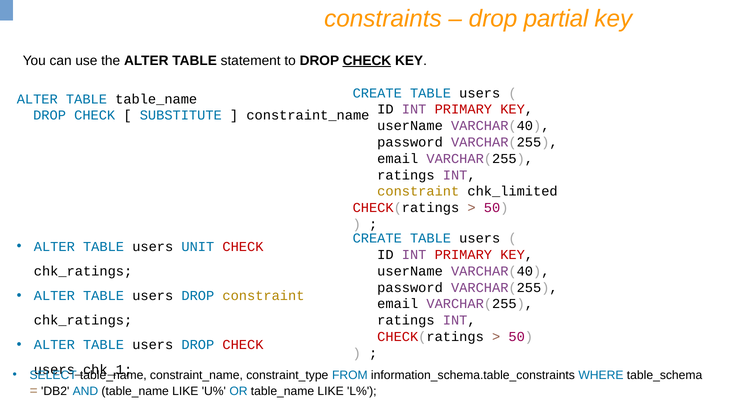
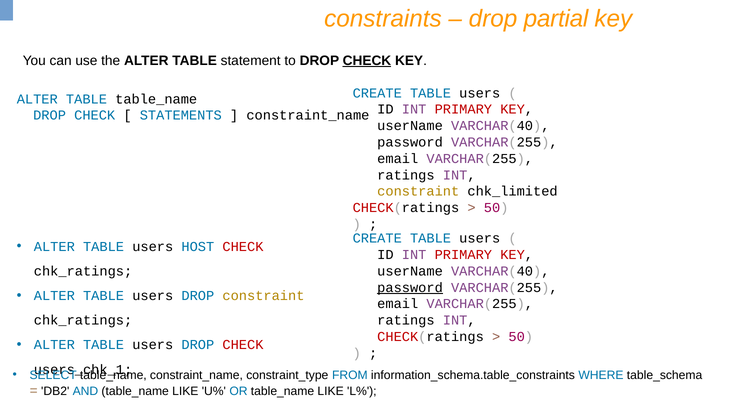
SUBSTITUTE: SUBSTITUTE -> STATEMENTS
UNIT: UNIT -> HOST
password at (410, 288) underline: none -> present
